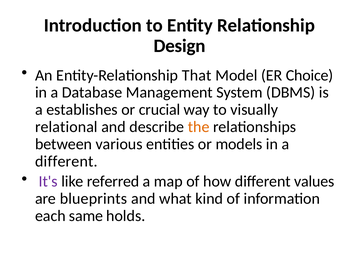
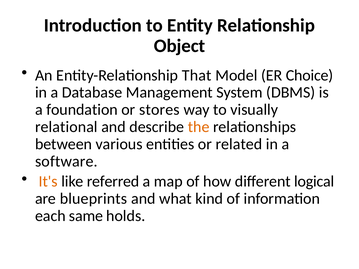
Design: Design -> Object
establishes: establishes -> foundation
crucial: crucial -> stores
models: models -> related
different at (66, 162): different -> software
It's colour: purple -> orange
values: values -> logical
